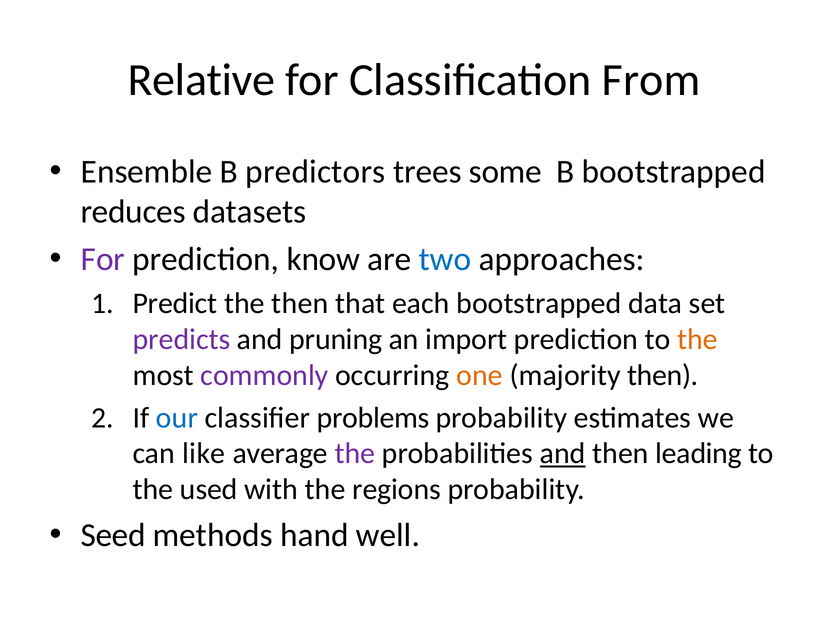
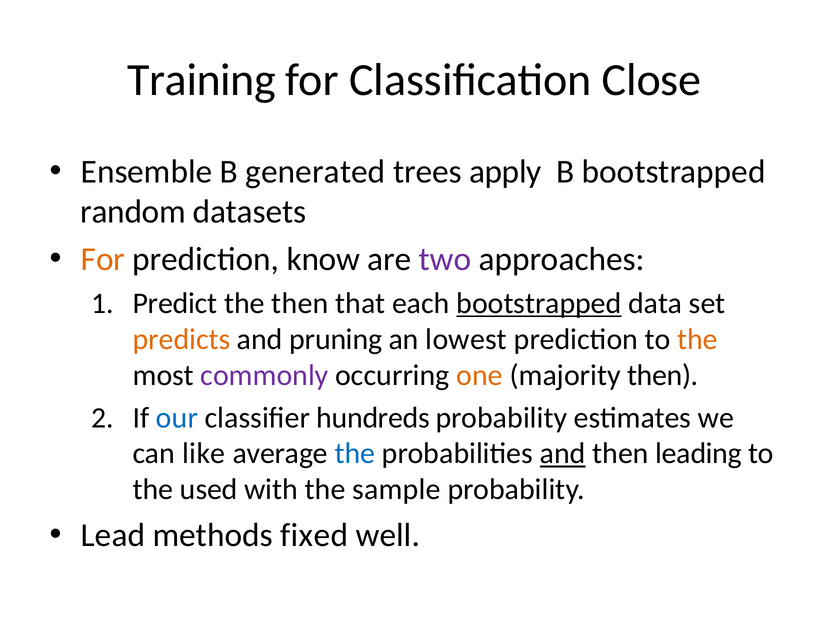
Relative: Relative -> Training
From: From -> Close
predictors: predictors -> generated
some: some -> apply
reduces: reduces -> random
For at (103, 259) colour: purple -> orange
two colour: blue -> purple
bootstrapped at (539, 303) underline: none -> present
predicts colour: purple -> orange
import: import -> lowest
problems: problems -> hundreds
the at (355, 453) colour: purple -> blue
regions: regions -> sample
Seed: Seed -> Lead
hand: hand -> fixed
